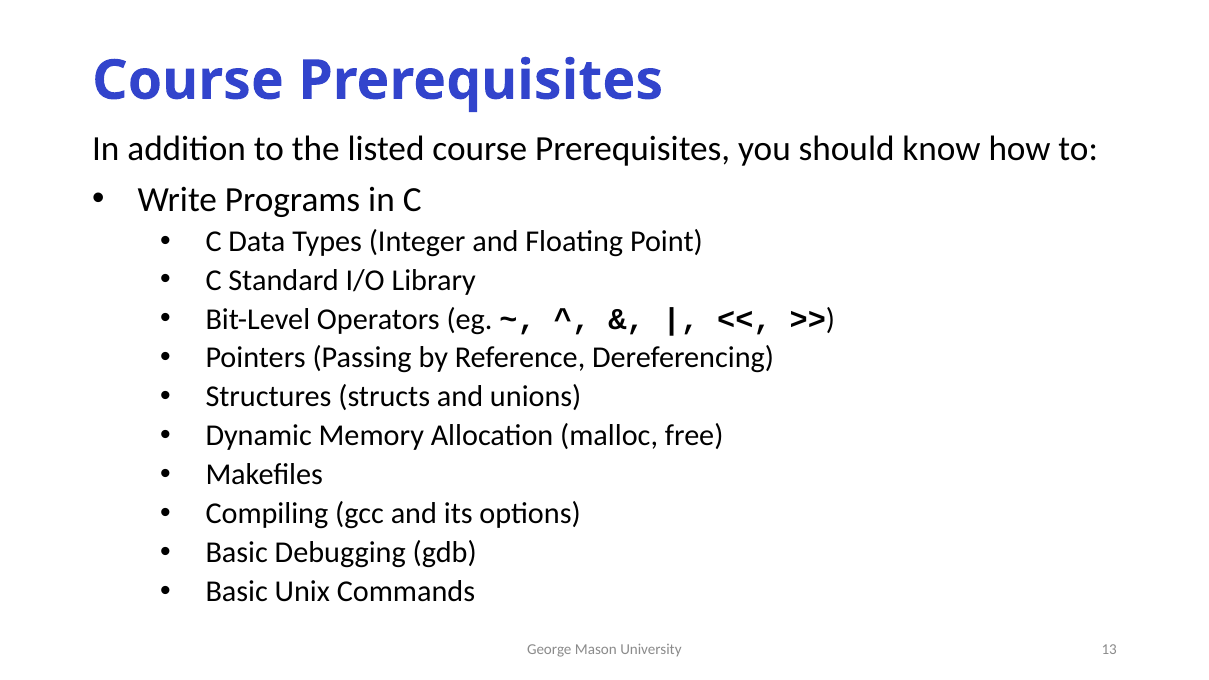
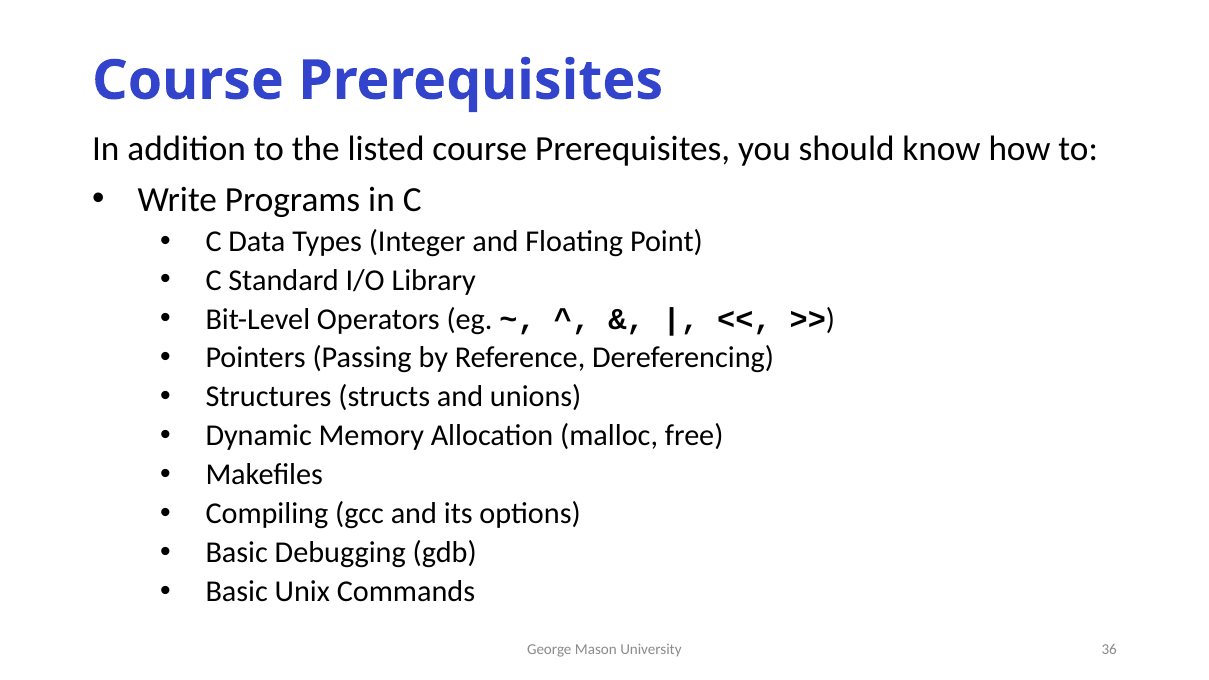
13: 13 -> 36
